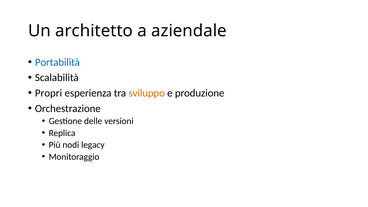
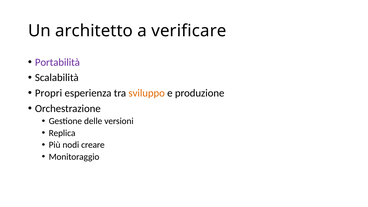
aziendale: aziendale -> verificare
Portabilità colour: blue -> purple
legacy: legacy -> creare
